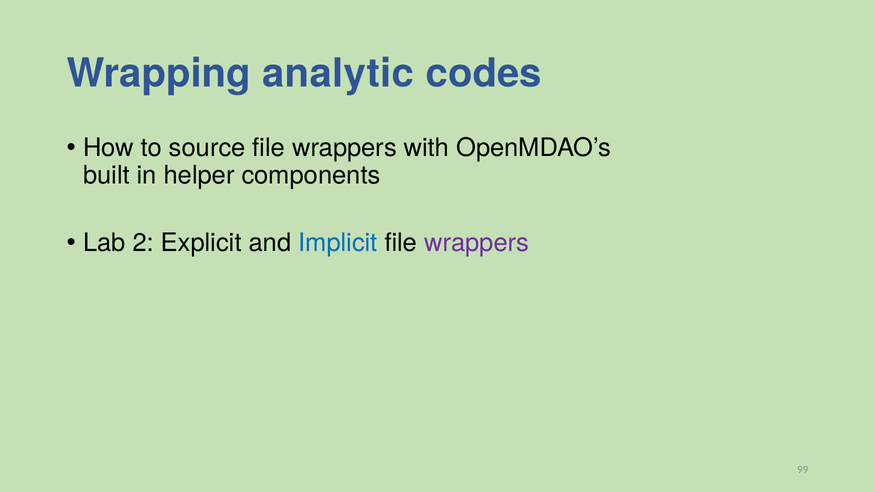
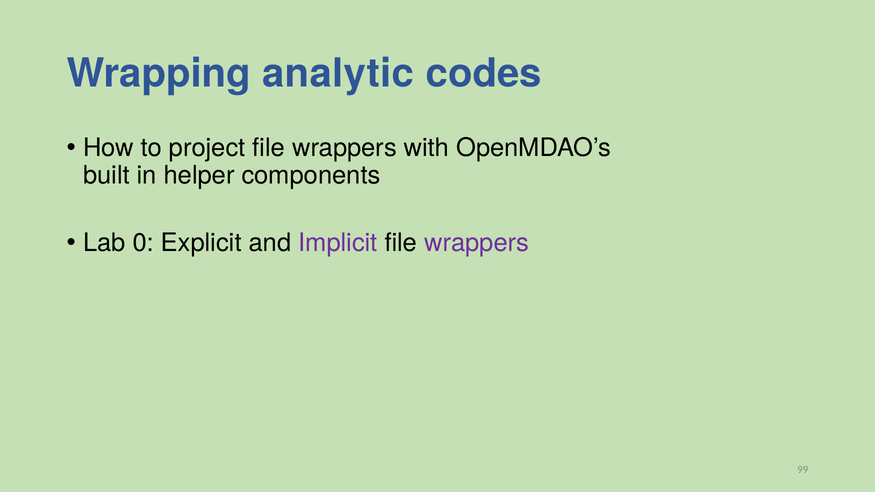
source: source -> project
2: 2 -> 0
Implicit colour: blue -> purple
